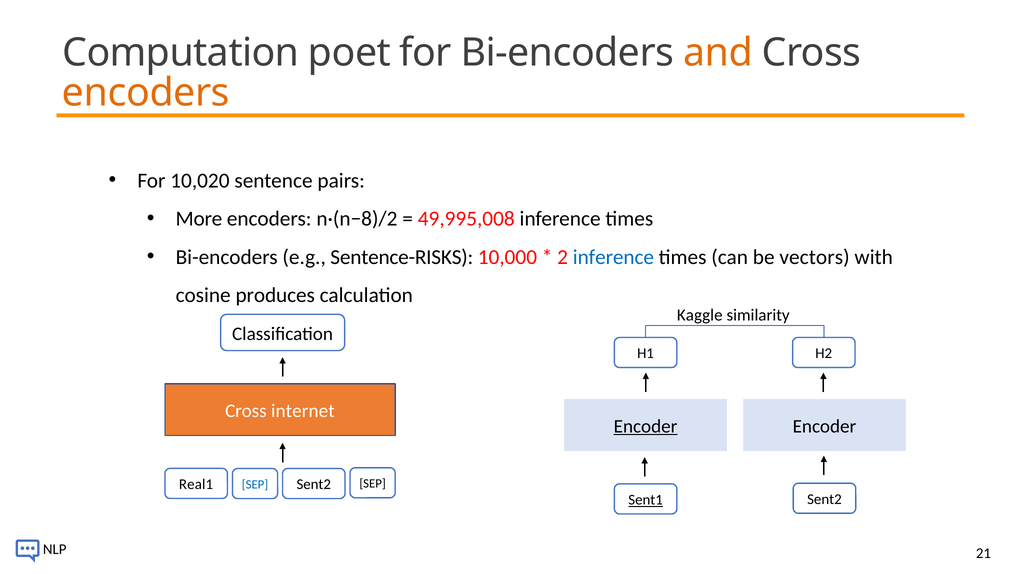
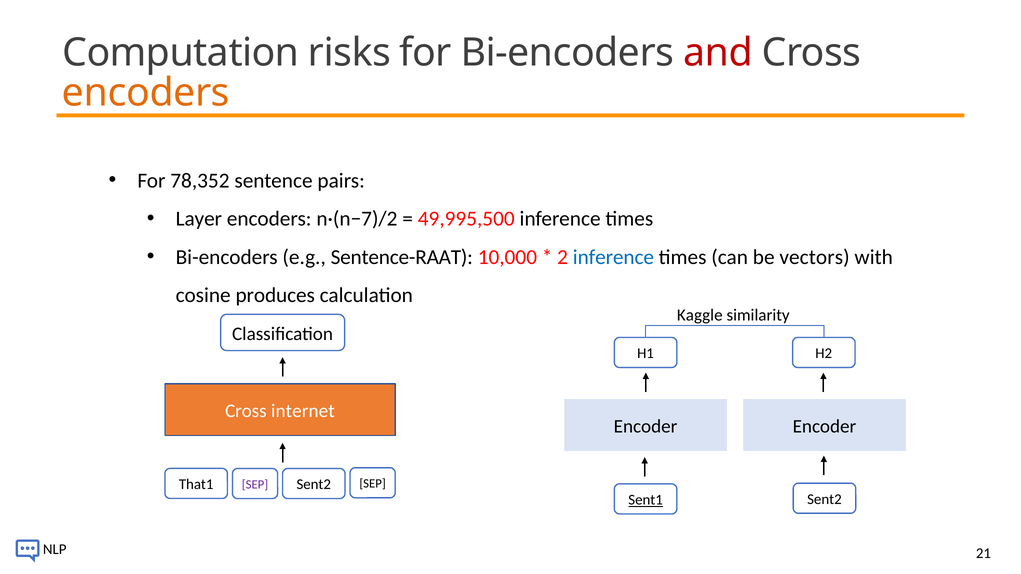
poet: poet -> risks
and colour: orange -> red
10,020: 10,020 -> 78,352
More: More -> Layer
n·(n−8)/2: n·(n−8)/2 -> n·(n−7)/2
49,995,008: 49,995,008 -> 49,995,500
Sentence-RISKS: Sentence-RISKS -> Sentence-RAAT
Encoder at (646, 427) underline: present -> none
Real1: Real1 -> That1
SEP at (255, 485) colour: blue -> purple
